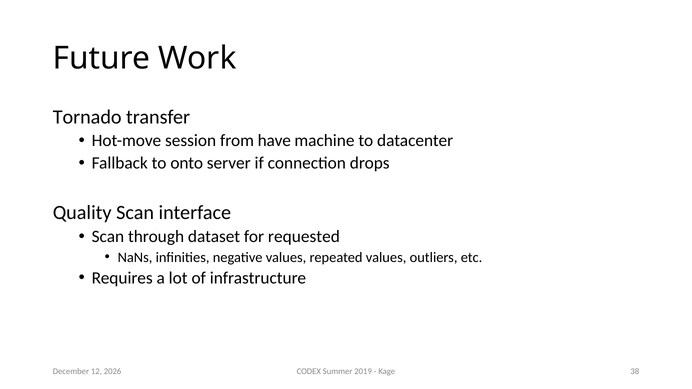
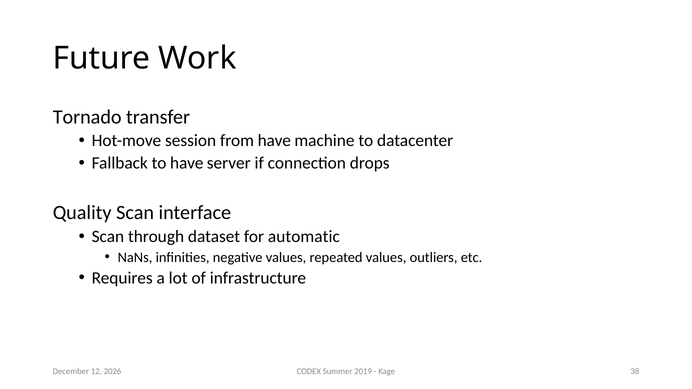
to onto: onto -> have
requested: requested -> automatic
